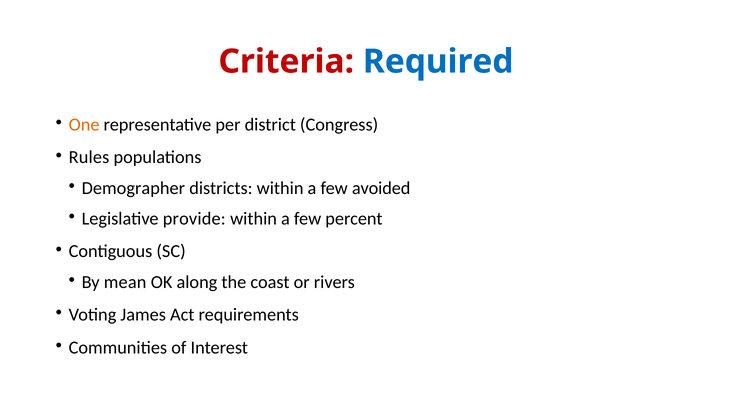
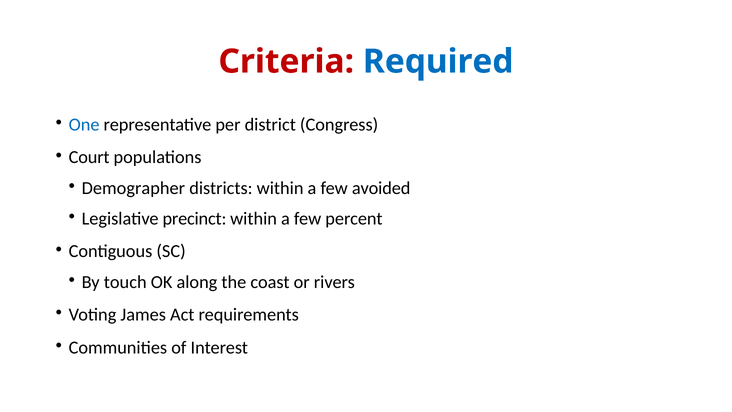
One colour: orange -> blue
Rules: Rules -> Court
provide: provide -> precinct
mean: mean -> touch
